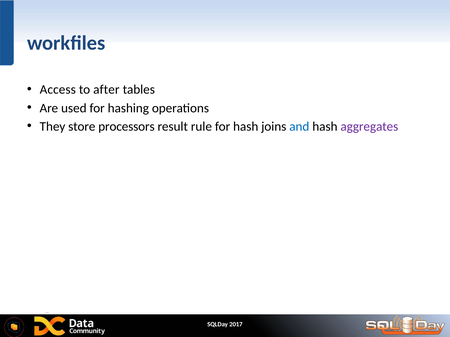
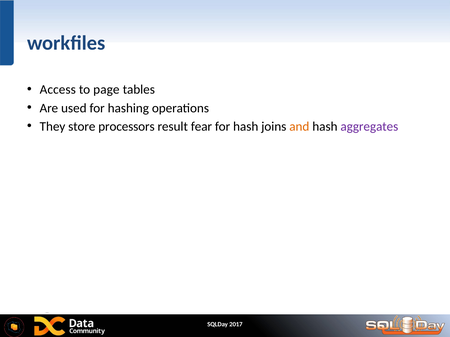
after: after -> page
rule: rule -> fear
and colour: blue -> orange
